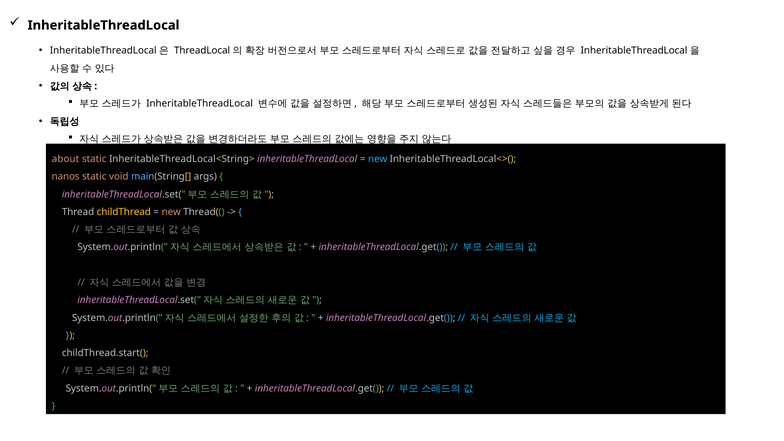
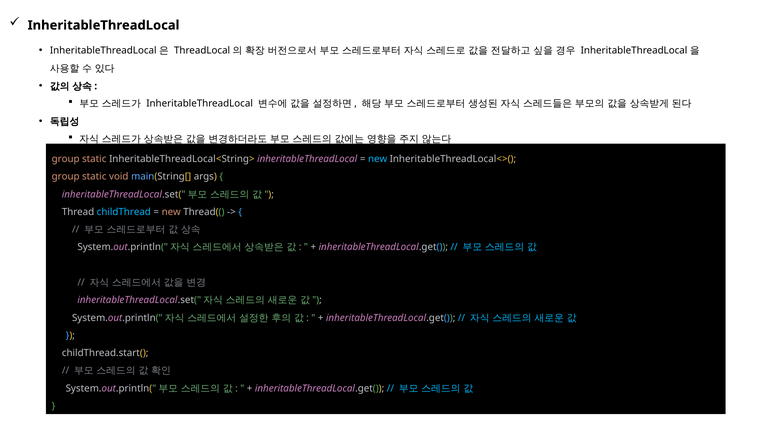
about at (66, 159): about -> group
nanos at (66, 177): nanos -> group
childThread colour: yellow -> light blue
